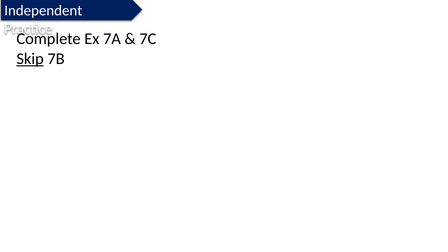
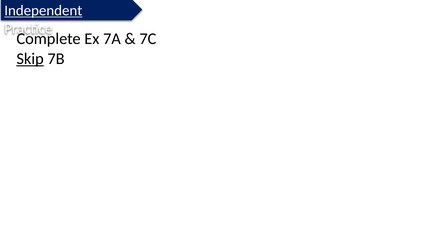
Independent underline: none -> present
